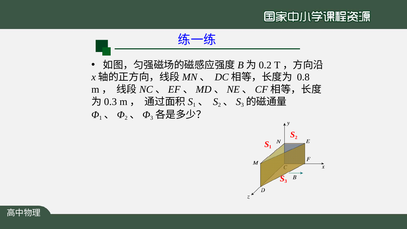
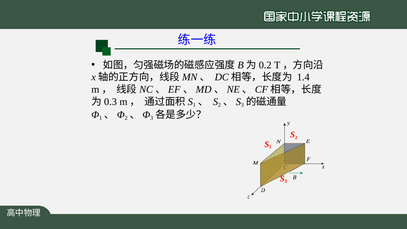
0.8: 0.8 -> 1.4
